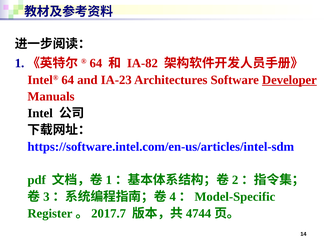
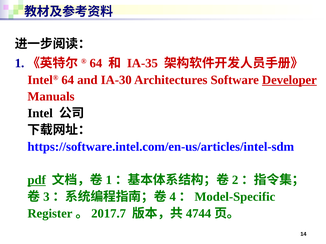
IA-82: IA-82 -> IA-35
IA-23: IA-23 -> IA-30
pdf underline: none -> present
